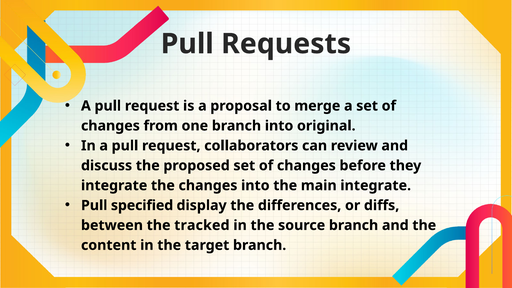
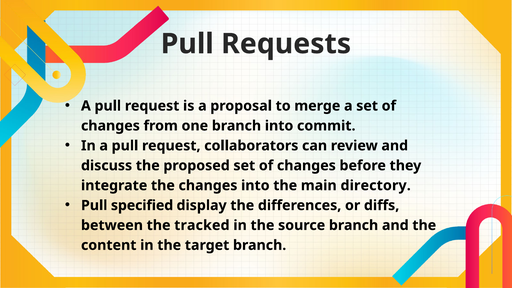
original: original -> commit
main integrate: integrate -> directory
